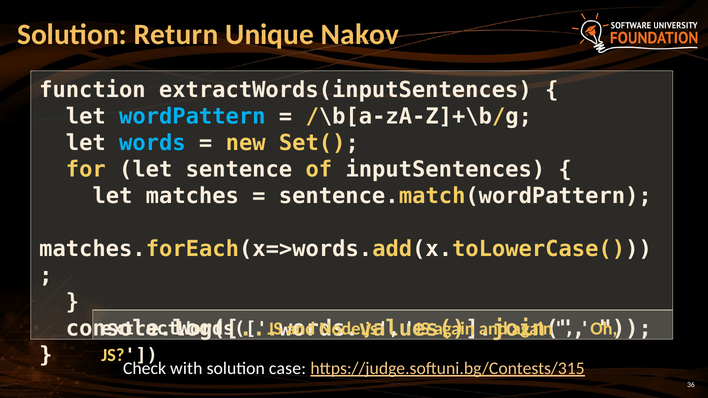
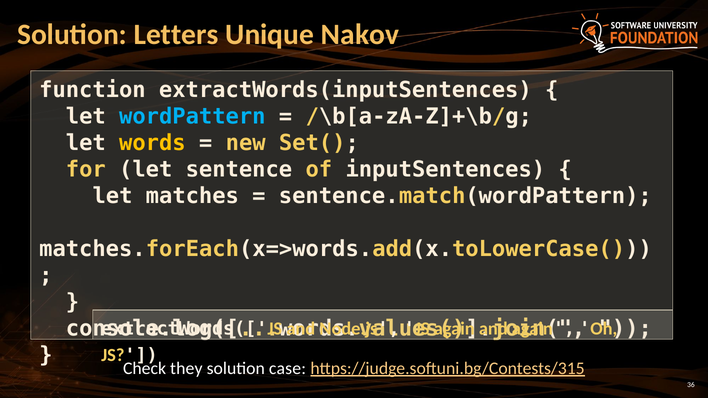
Return: Return -> Letters
words colour: light blue -> yellow
with: with -> they
